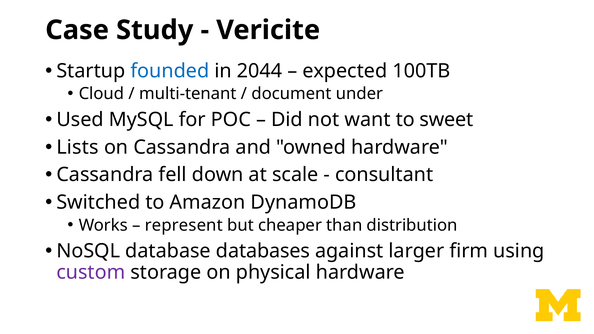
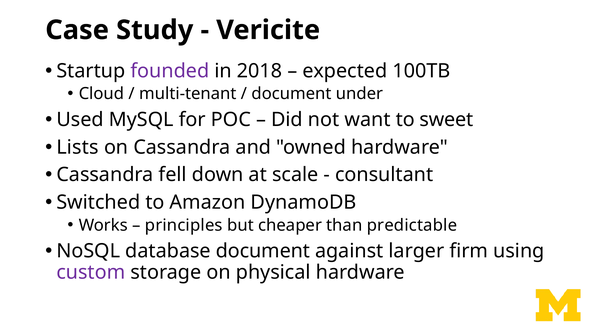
founded colour: blue -> purple
2044: 2044 -> 2018
represent: represent -> principles
distribution: distribution -> predictable
database databases: databases -> document
